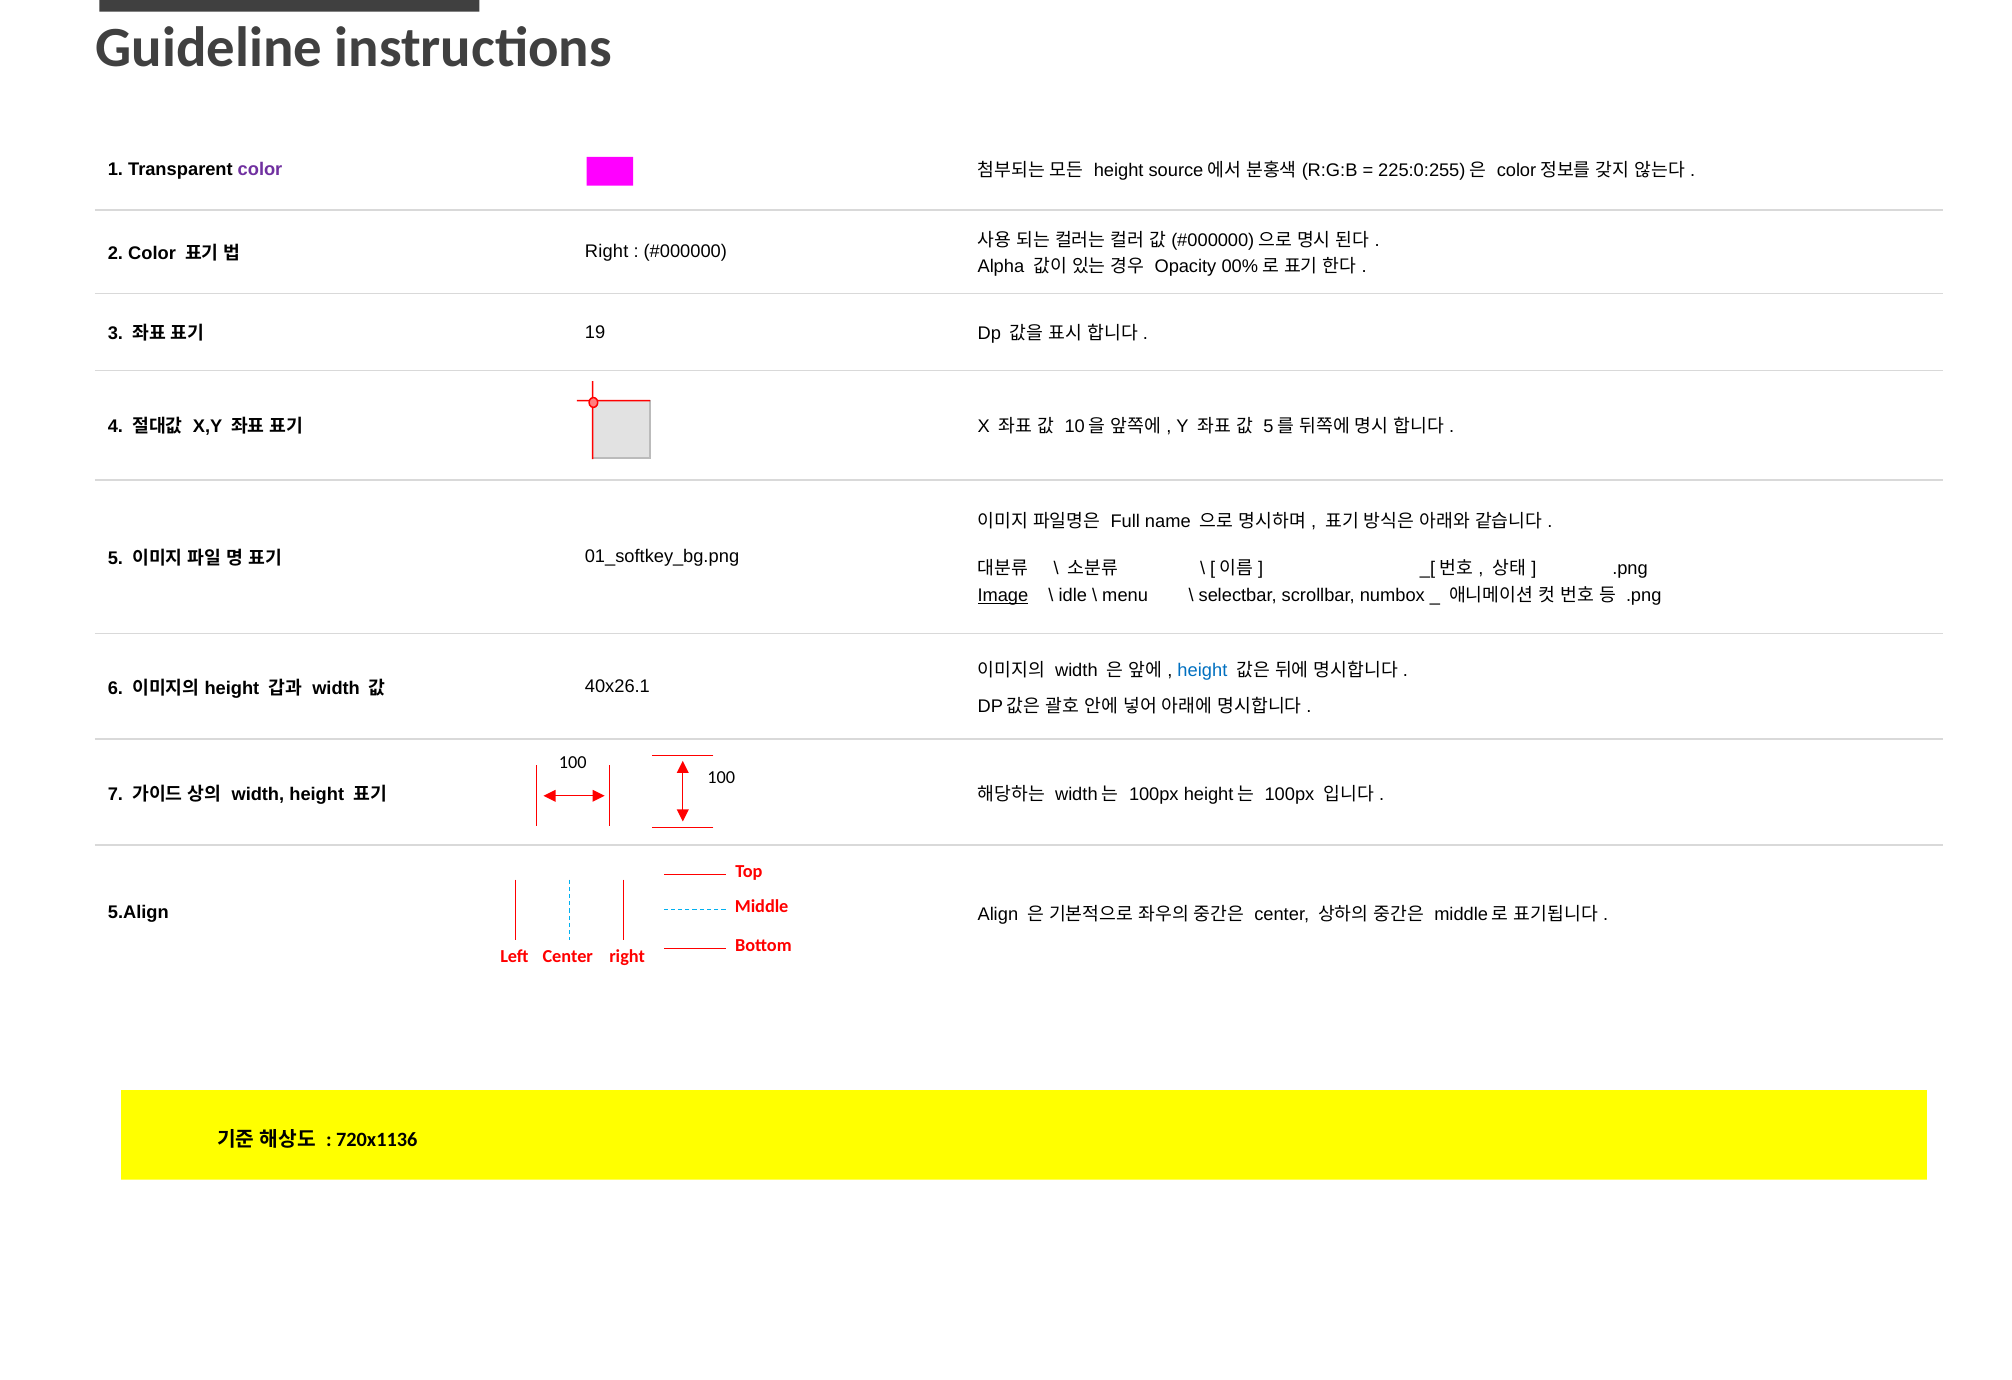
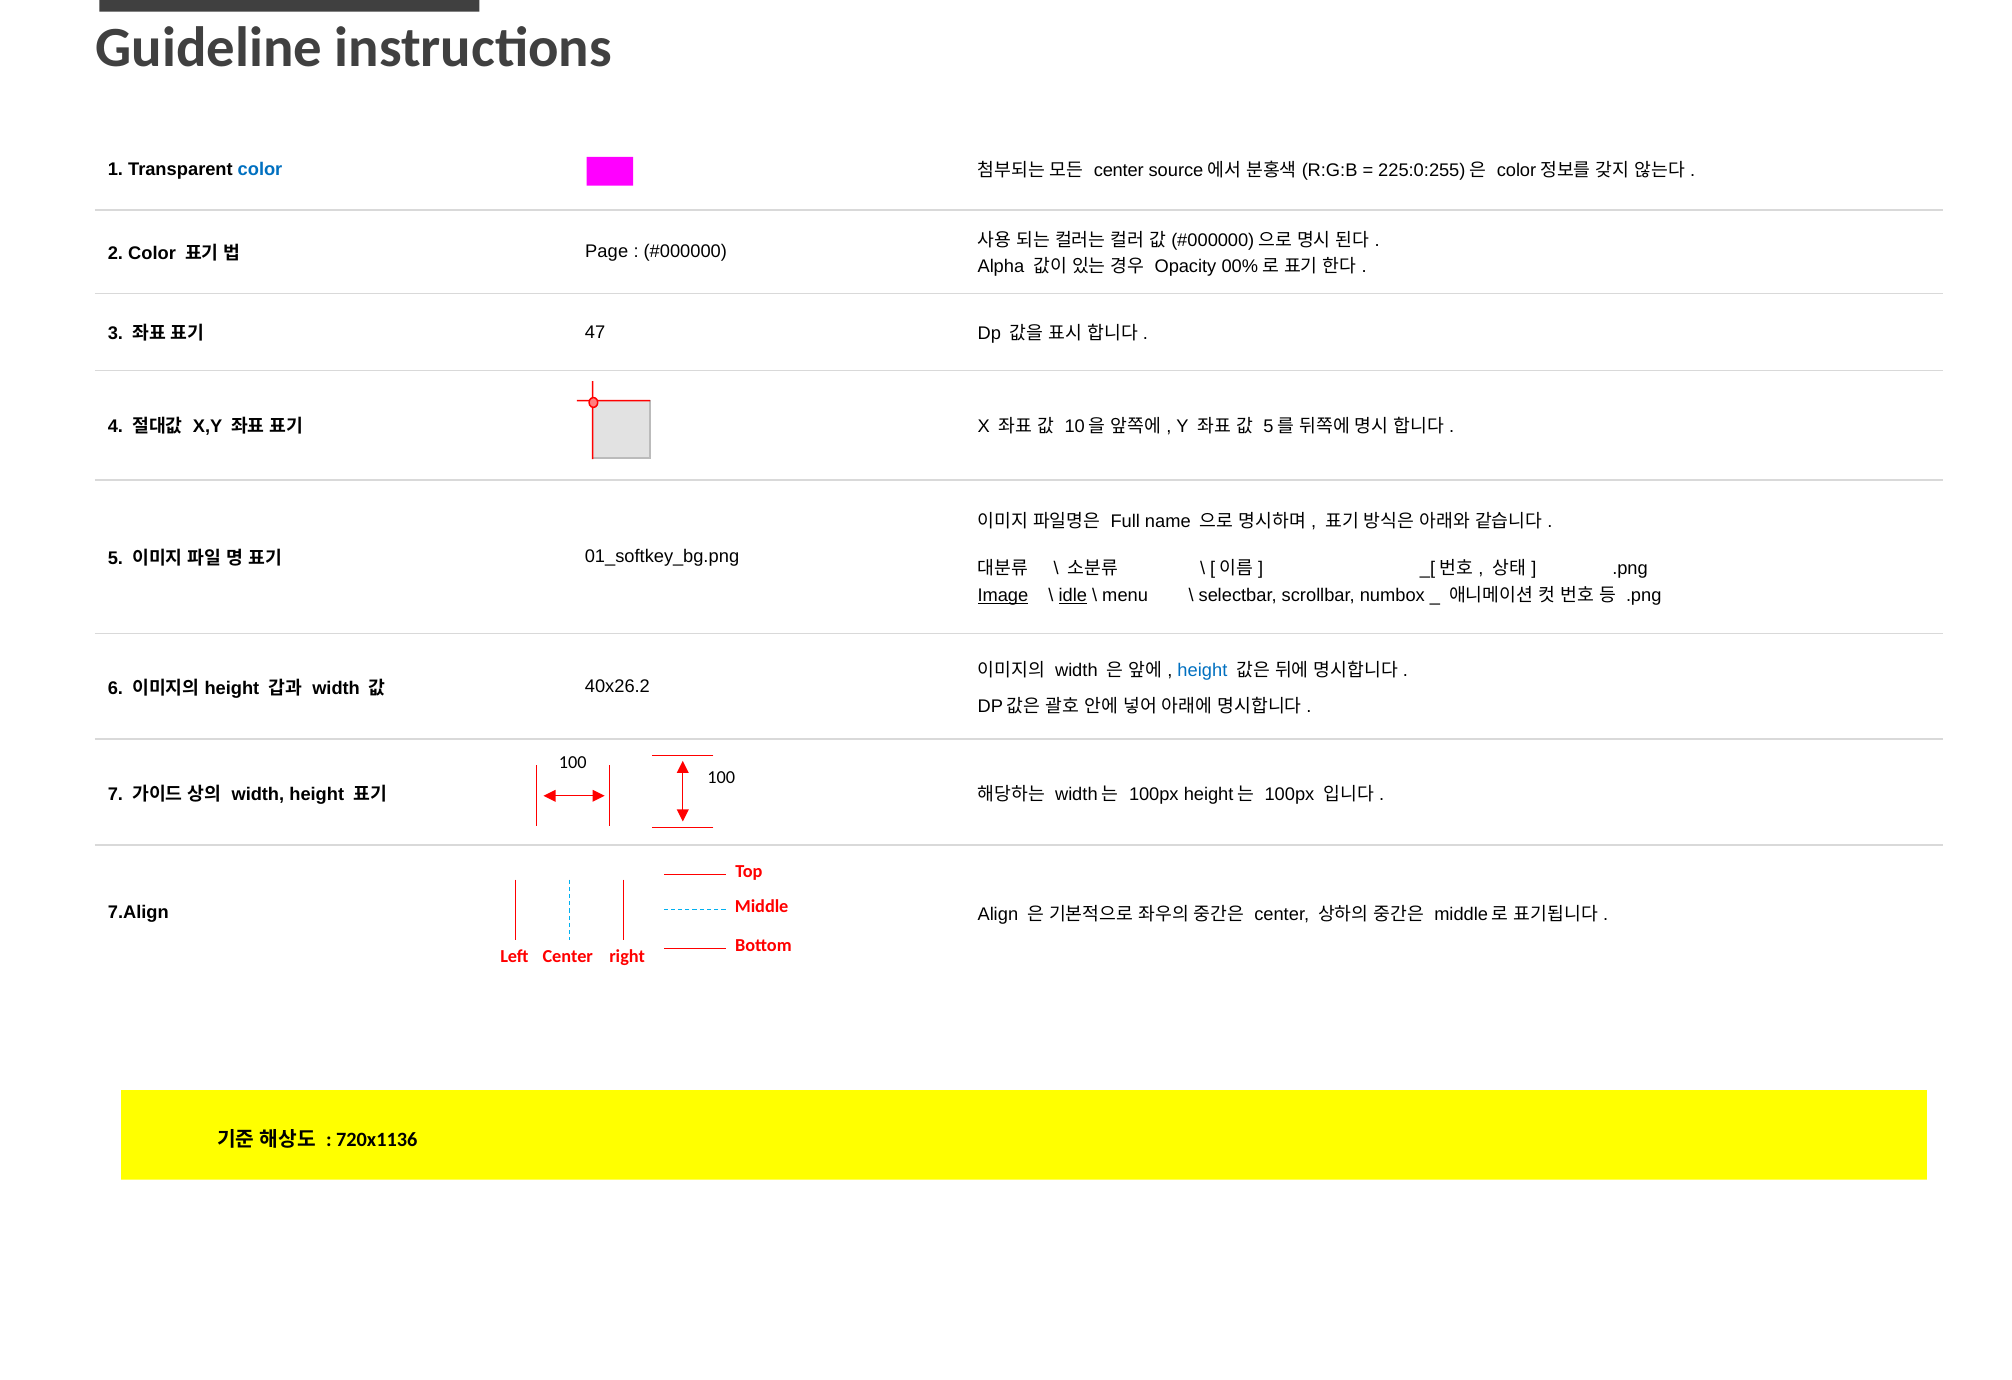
color at (260, 169) colour: purple -> blue
height at (1119, 171): height -> center
Right at (607, 252): Right -> Page
19: 19 -> 47
idle underline: none -> present
40x26.1: 40x26.1 -> 40x26.2
5.Align: 5.Align -> 7.Align
